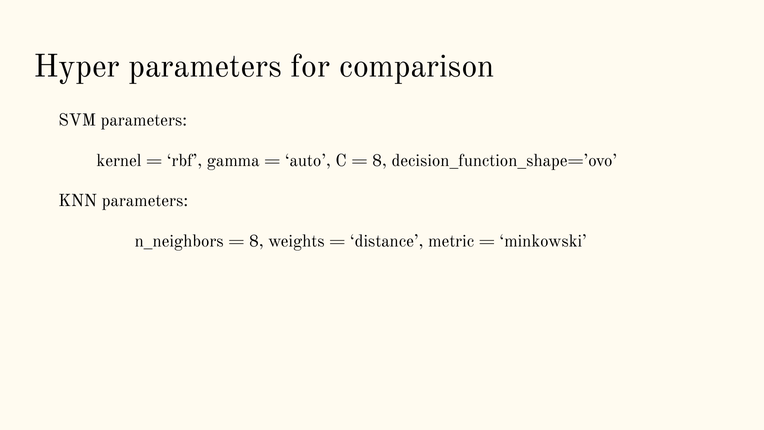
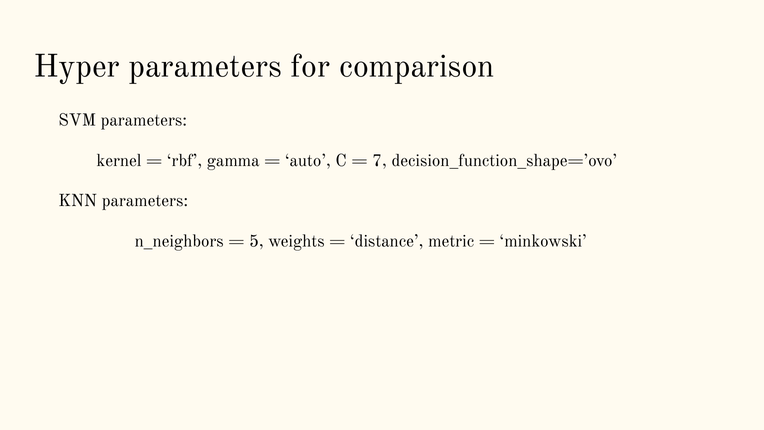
8 at (380, 160): 8 -> 7
8 at (256, 241): 8 -> 5
